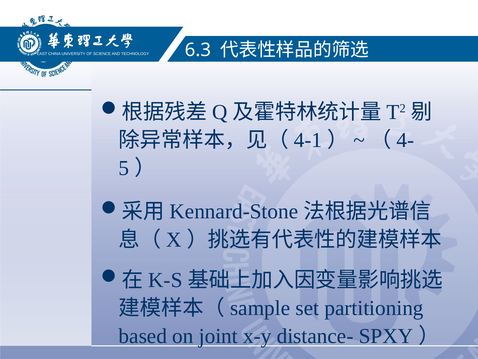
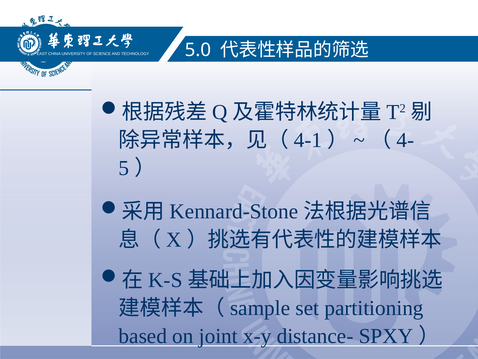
6.3: 6.3 -> 5.0
